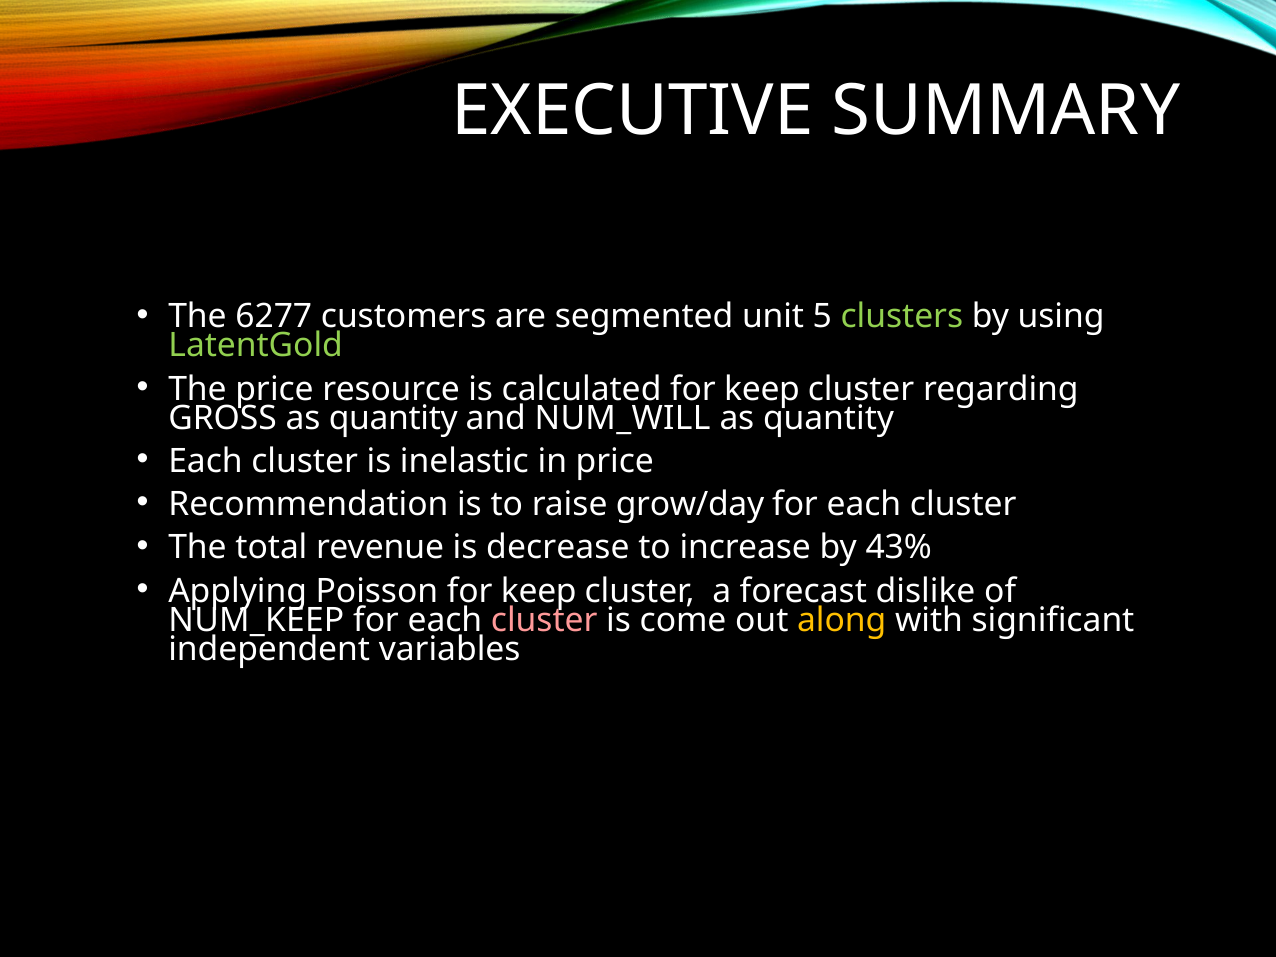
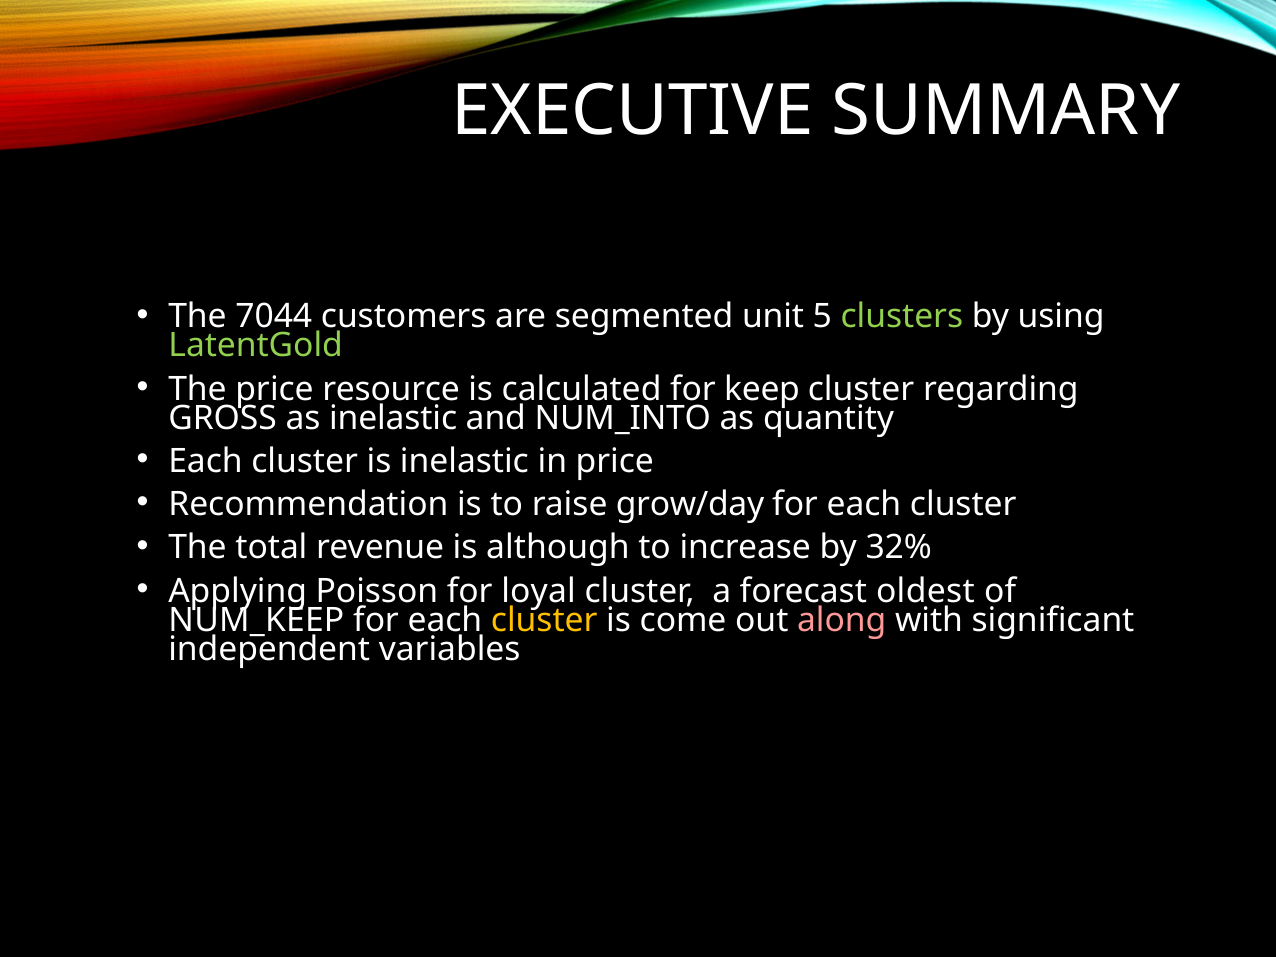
6277: 6277 -> 7044
GROSS as quantity: quantity -> inelastic
NUM_WILL: NUM_WILL -> NUM_INTO
decrease: decrease -> although
43%: 43% -> 32%
Poisson for keep: keep -> loyal
dislike: dislike -> oldest
cluster at (544, 620) colour: pink -> yellow
along colour: yellow -> pink
